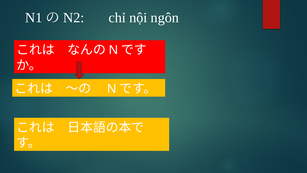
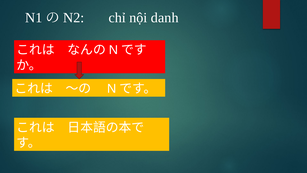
ngôn: ngôn -> danh
